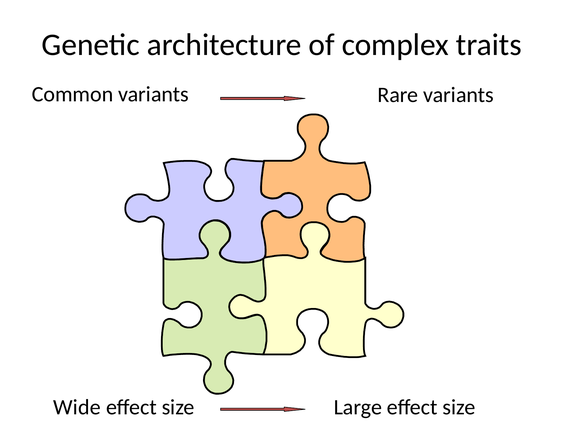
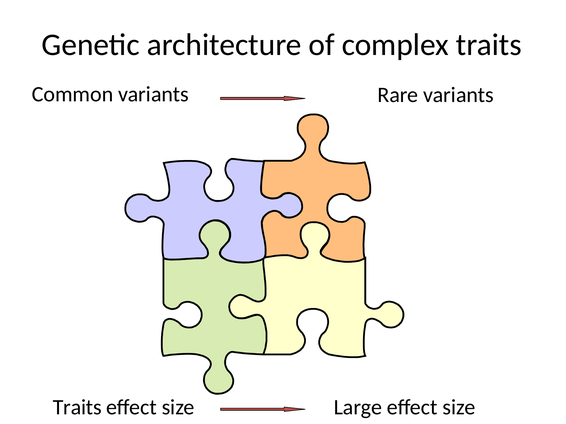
Wide at (77, 408): Wide -> Traits
